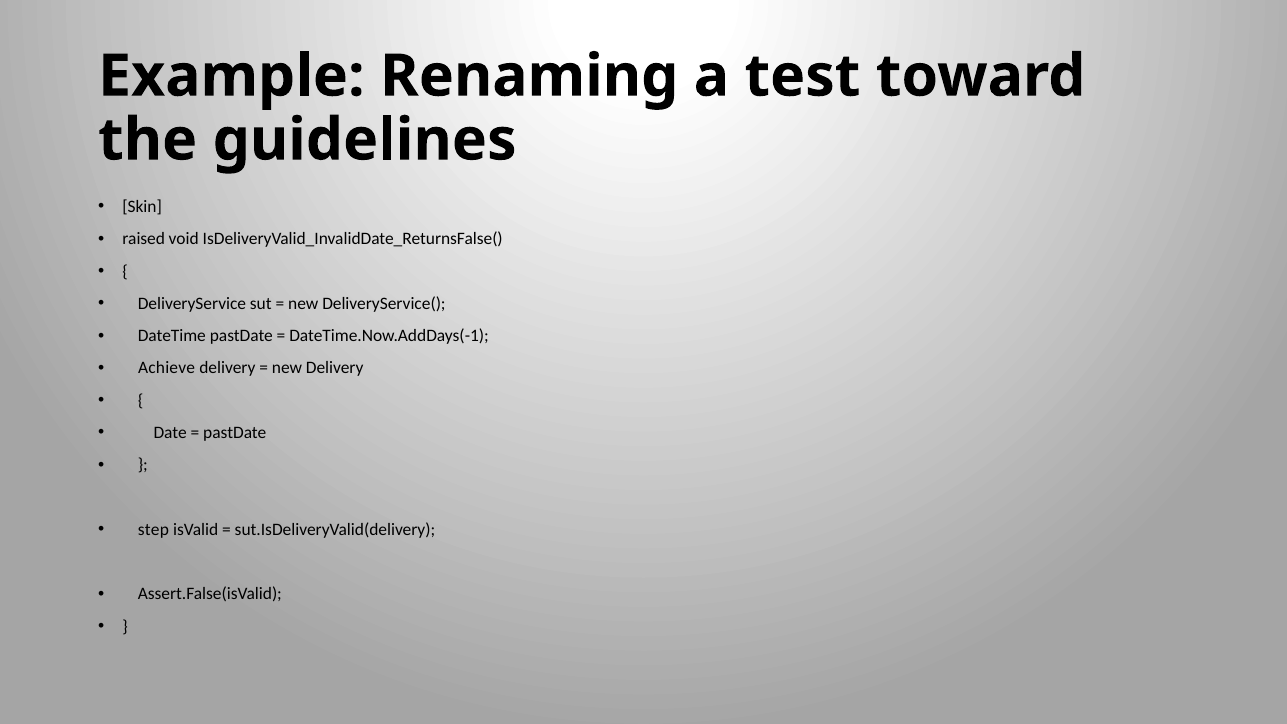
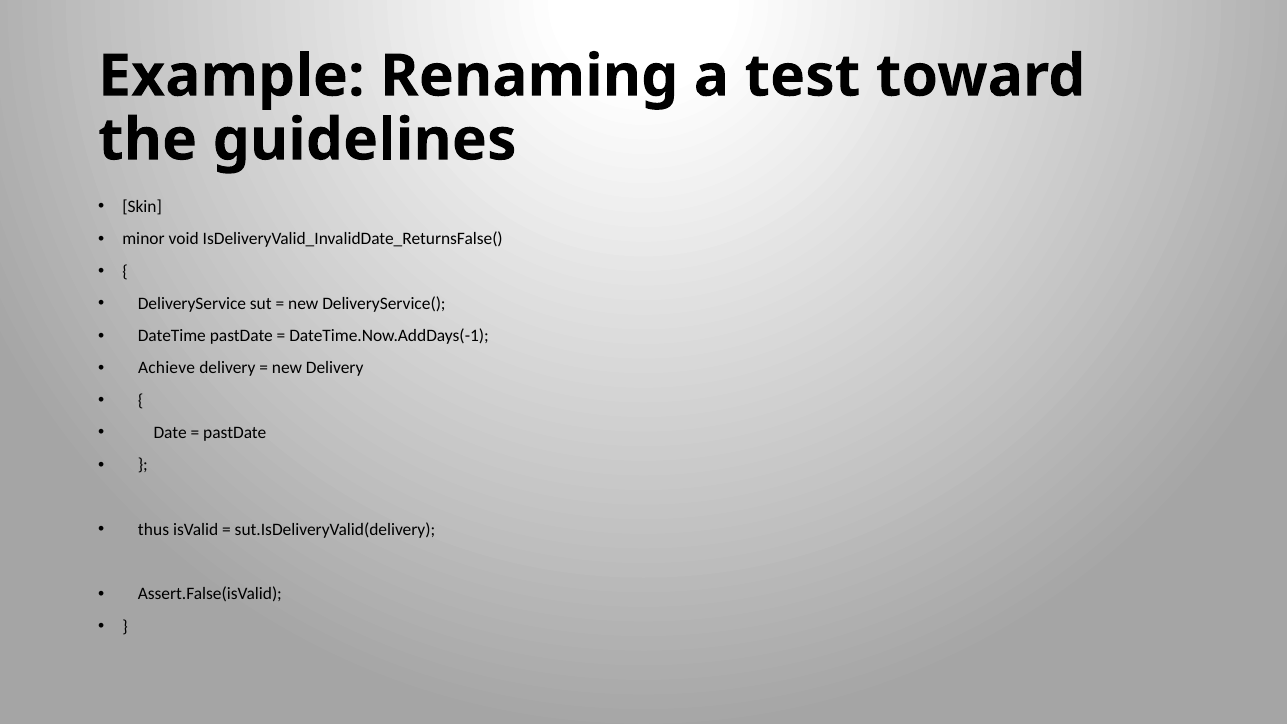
raised: raised -> minor
step: step -> thus
